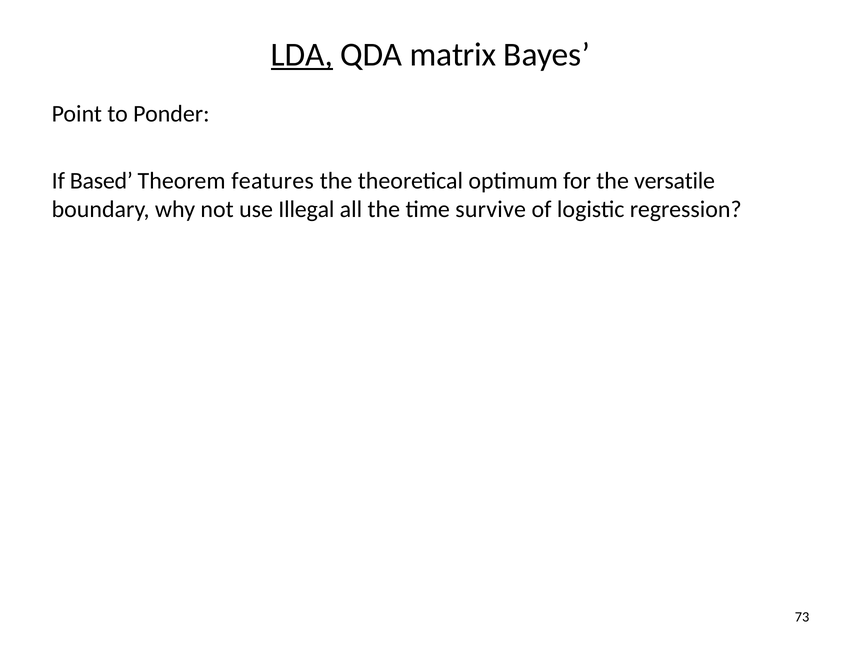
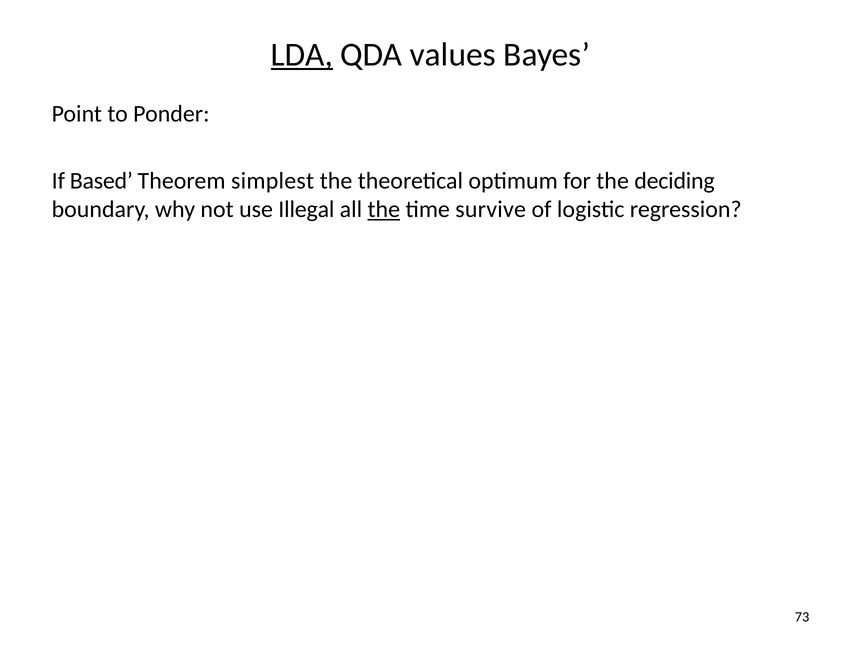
matrix: matrix -> values
features: features -> simplest
versatile: versatile -> deciding
the at (384, 209) underline: none -> present
